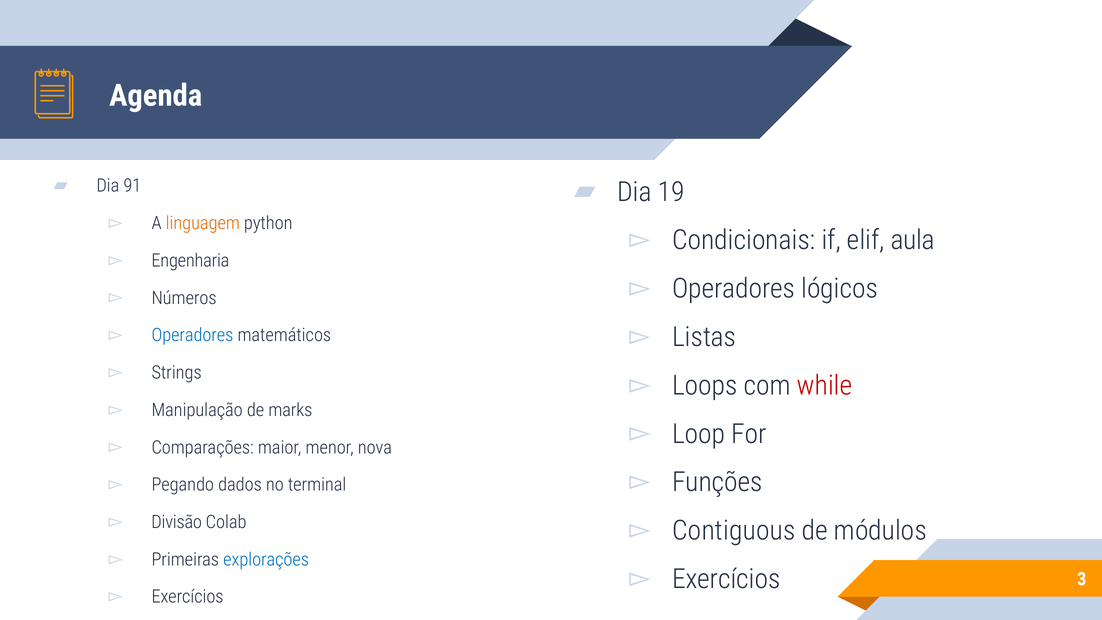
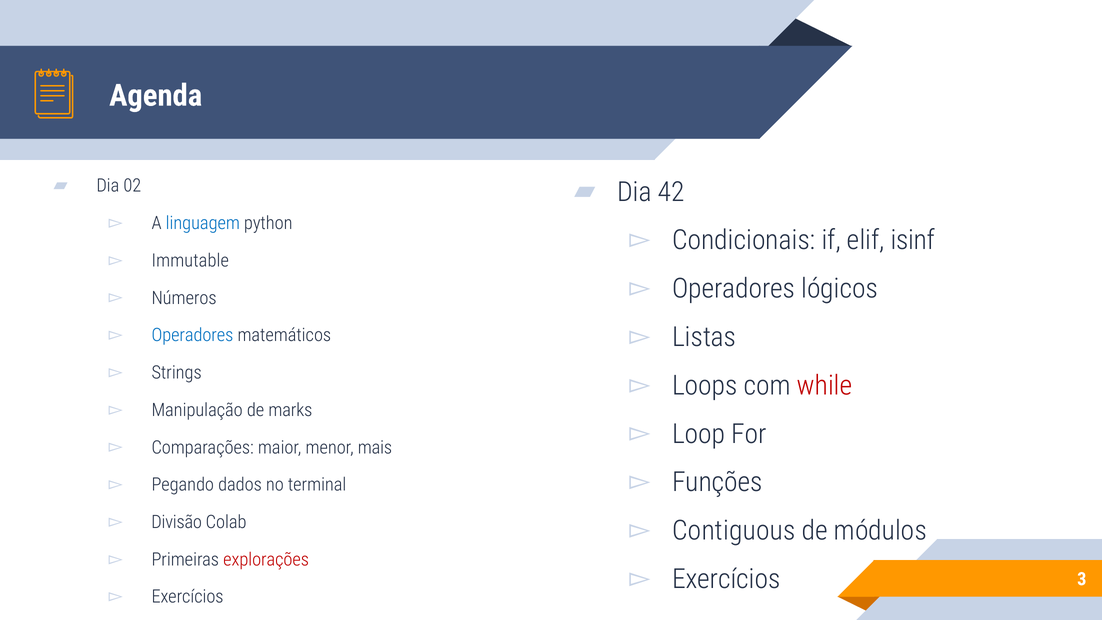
91: 91 -> 02
19: 19 -> 42
linguagem colour: orange -> blue
aula: aula -> isinf
Engenharia: Engenharia -> Immutable
nova: nova -> mais
explorações colour: blue -> red
